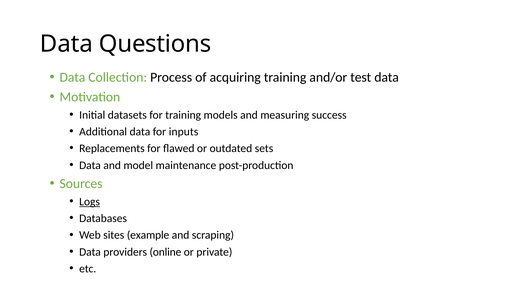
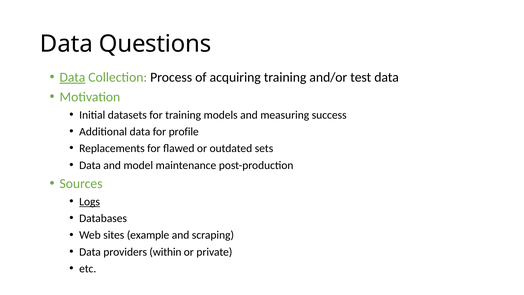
Data at (72, 77) underline: none -> present
inputs: inputs -> profile
online: online -> within
